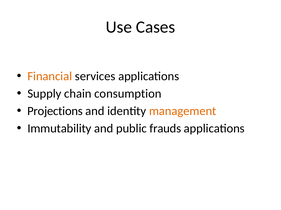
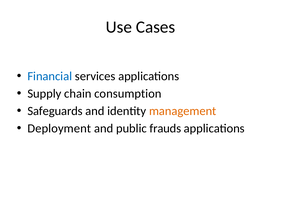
Financial colour: orange -> blue
Projections: Projections -> Safeguards
Immutability: Immutability -> Deployment
